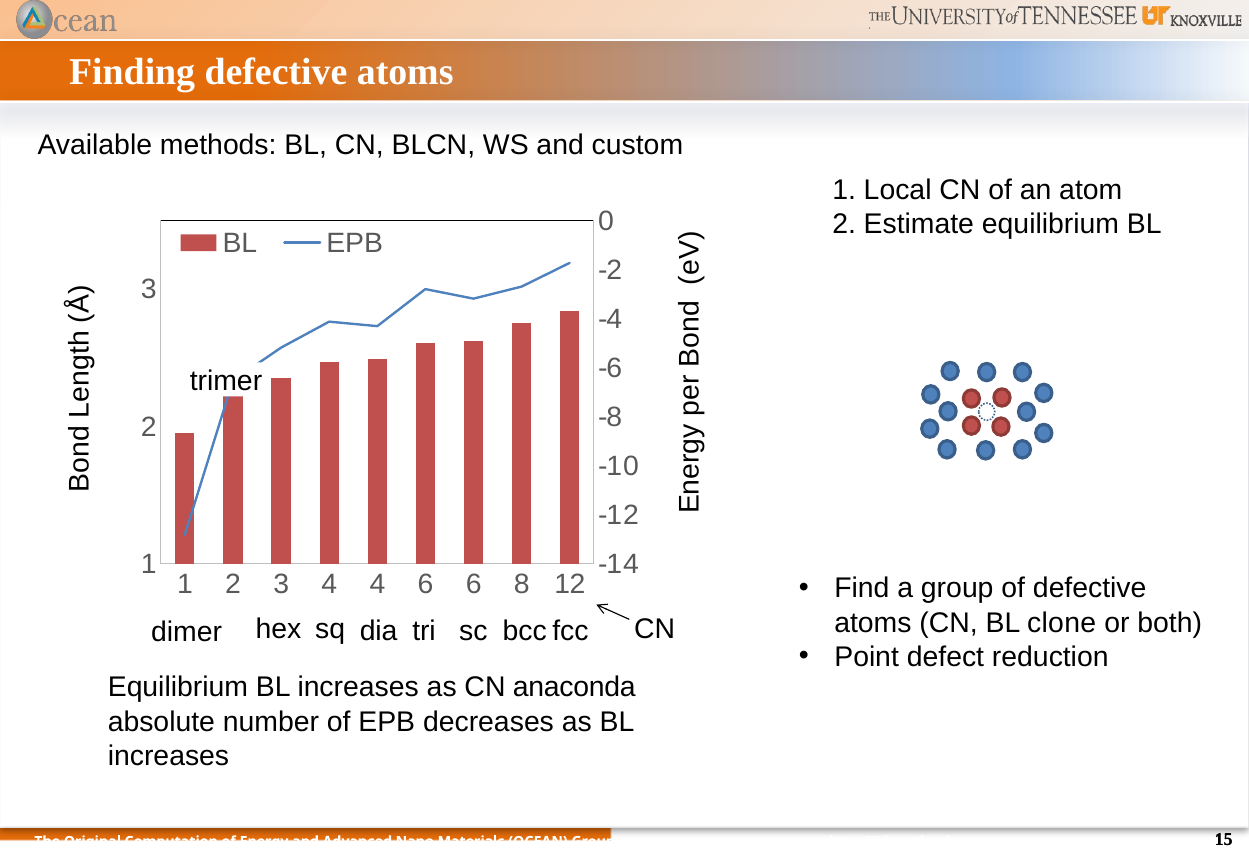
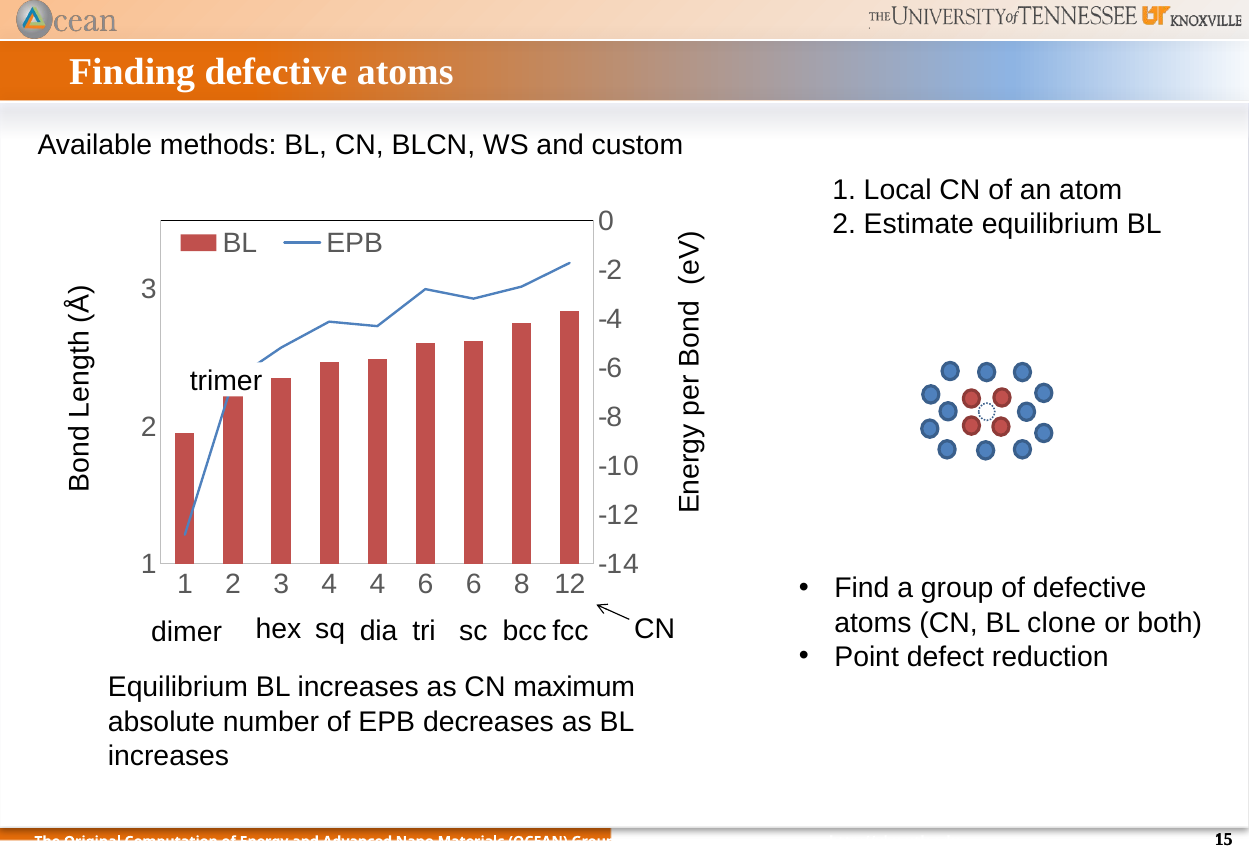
anaconda: anaconda -> maximum
